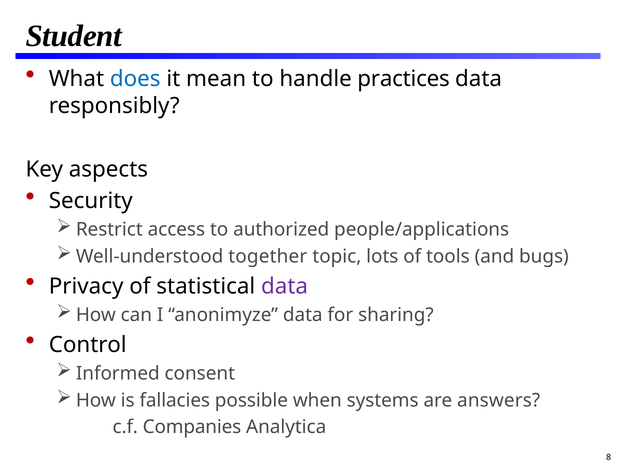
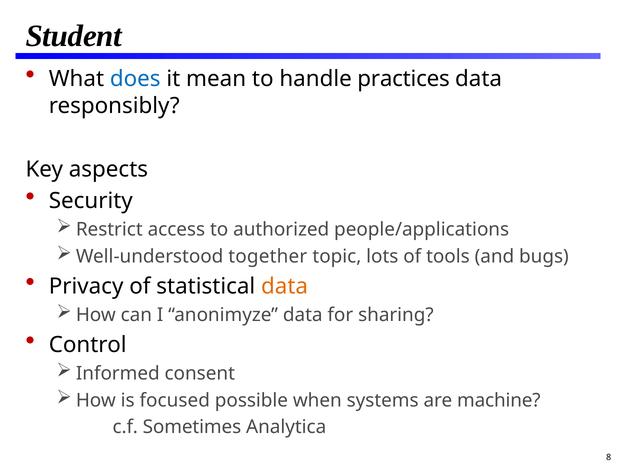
data at (285, 286) colour: purple -> orange
fallacies: fallacies -> focused
answers: answers -> machine
Companies: Companies -> Sometimes
